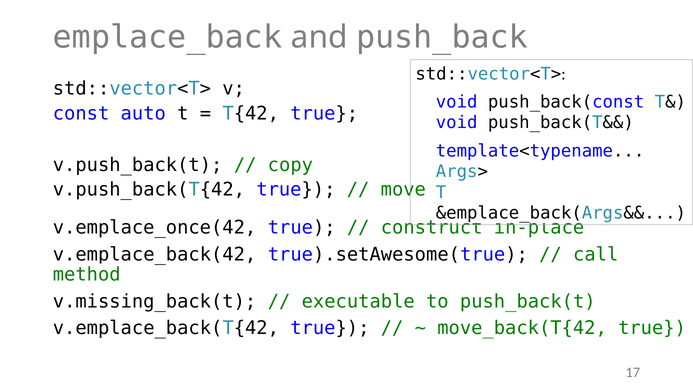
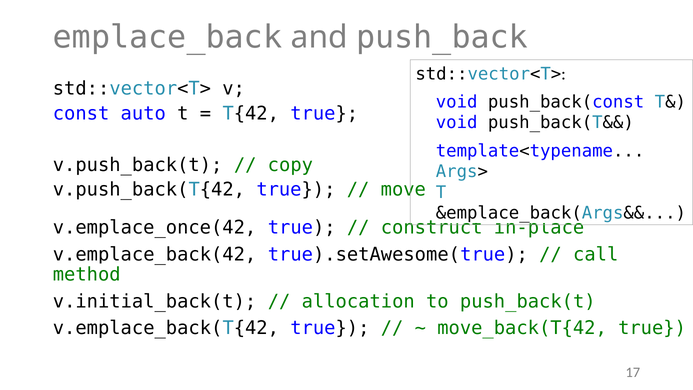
v.missing_back(t: v.missing_back(t -> v.initial_back(t
executable: executable -> allocation
